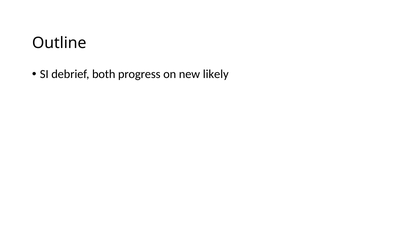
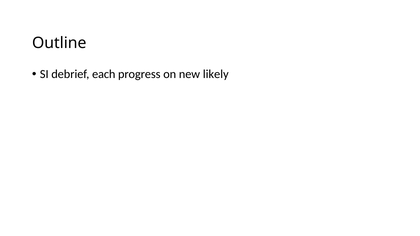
both: both -> each
